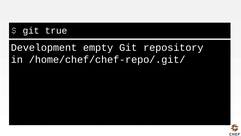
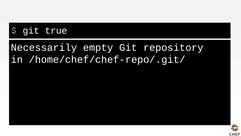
Development: Development -> Necessarily
